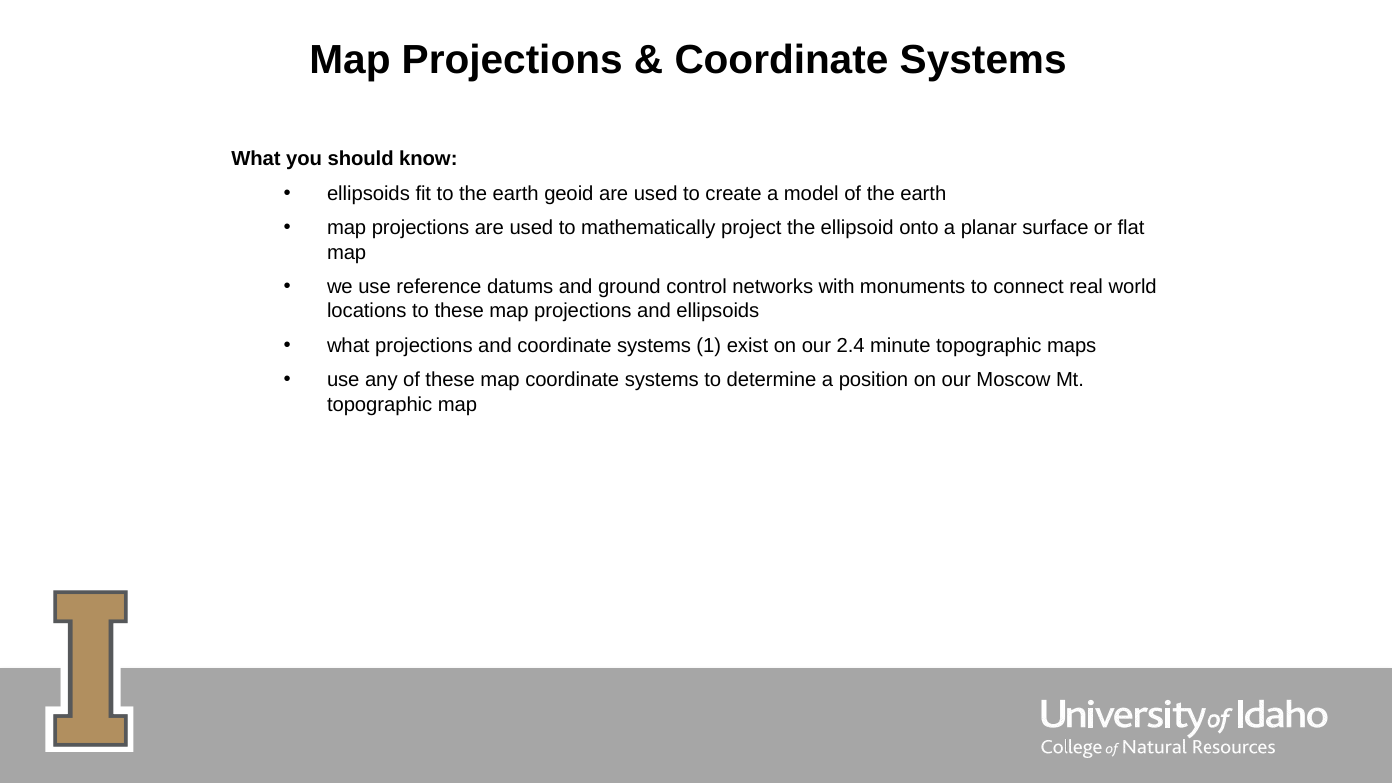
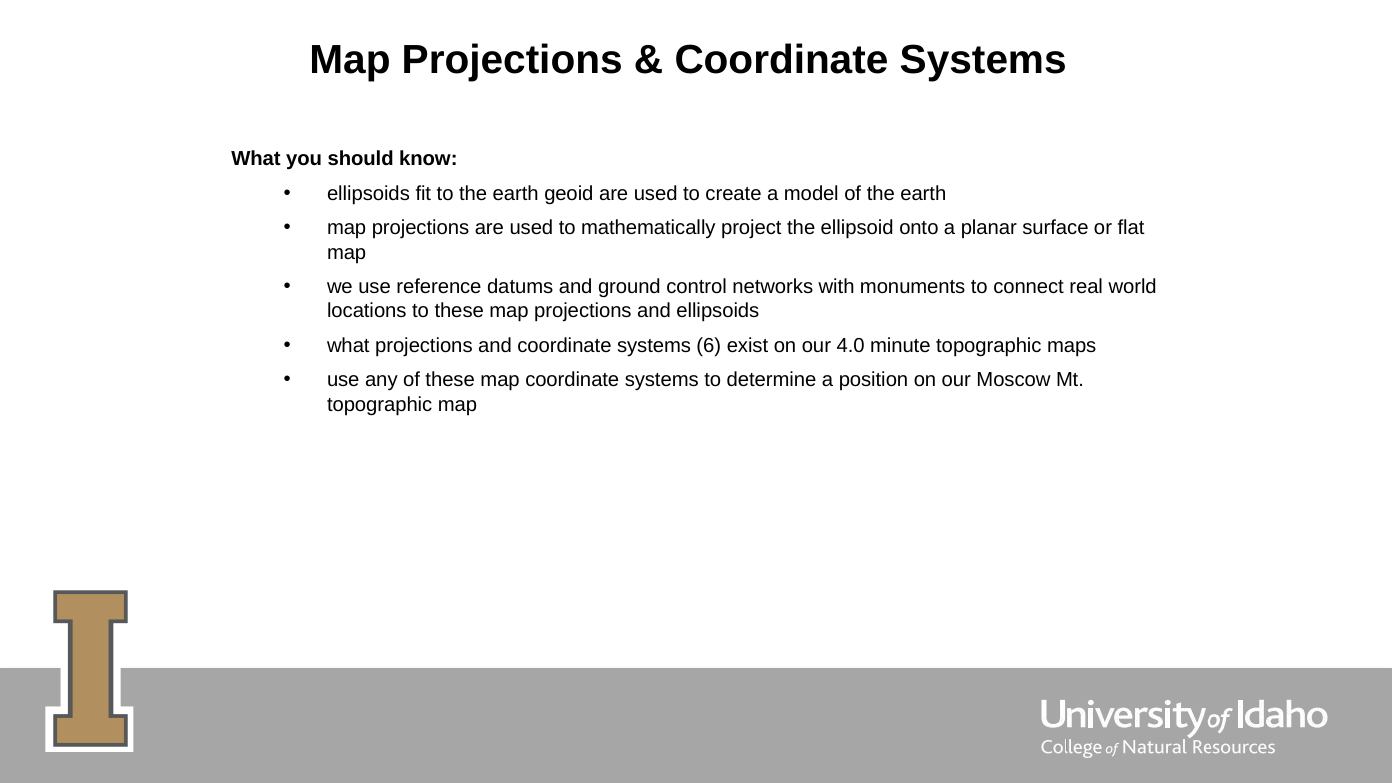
1: 1 -> 6
2.4: 2.4 -> 4.0
